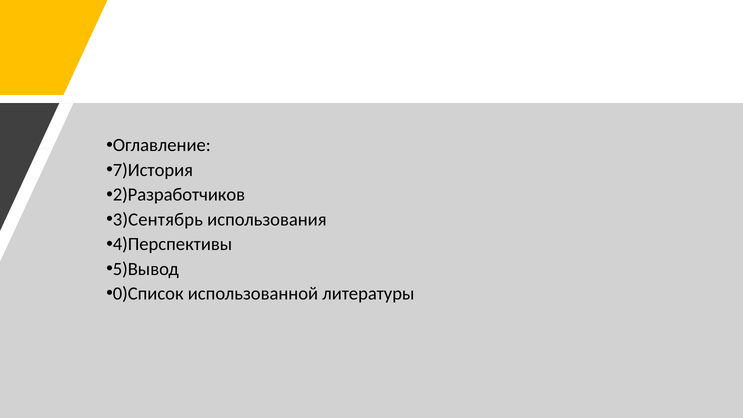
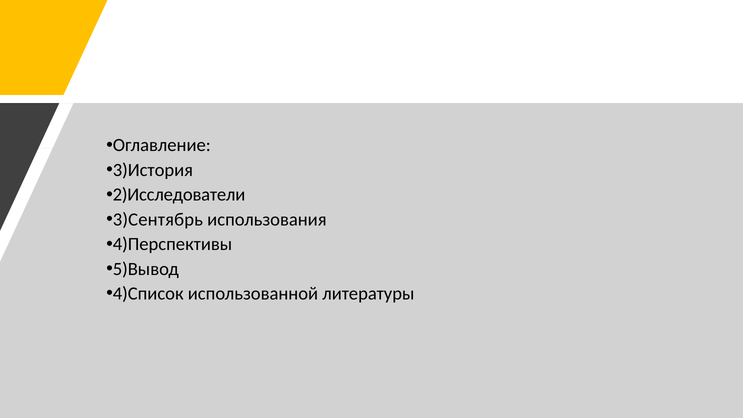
7)История: 7)История -> 3)История
2)Разработчиков: 2)Разработчиков -> 2)Исследователи
0)Список: 0)Список -> 4)Список
